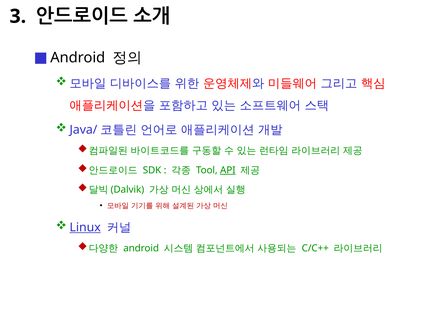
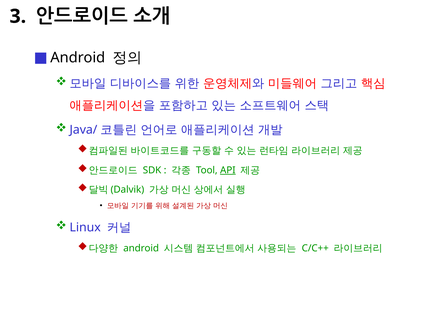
Linux underline: present -> none
